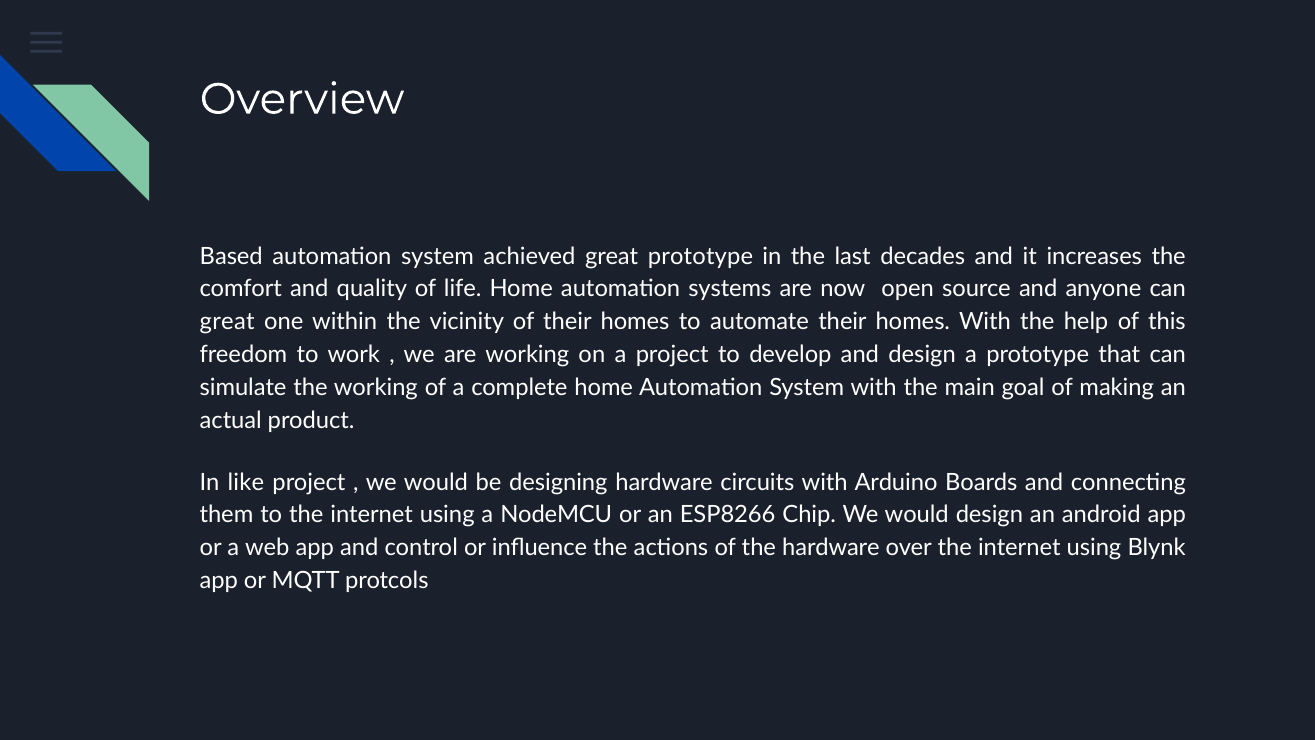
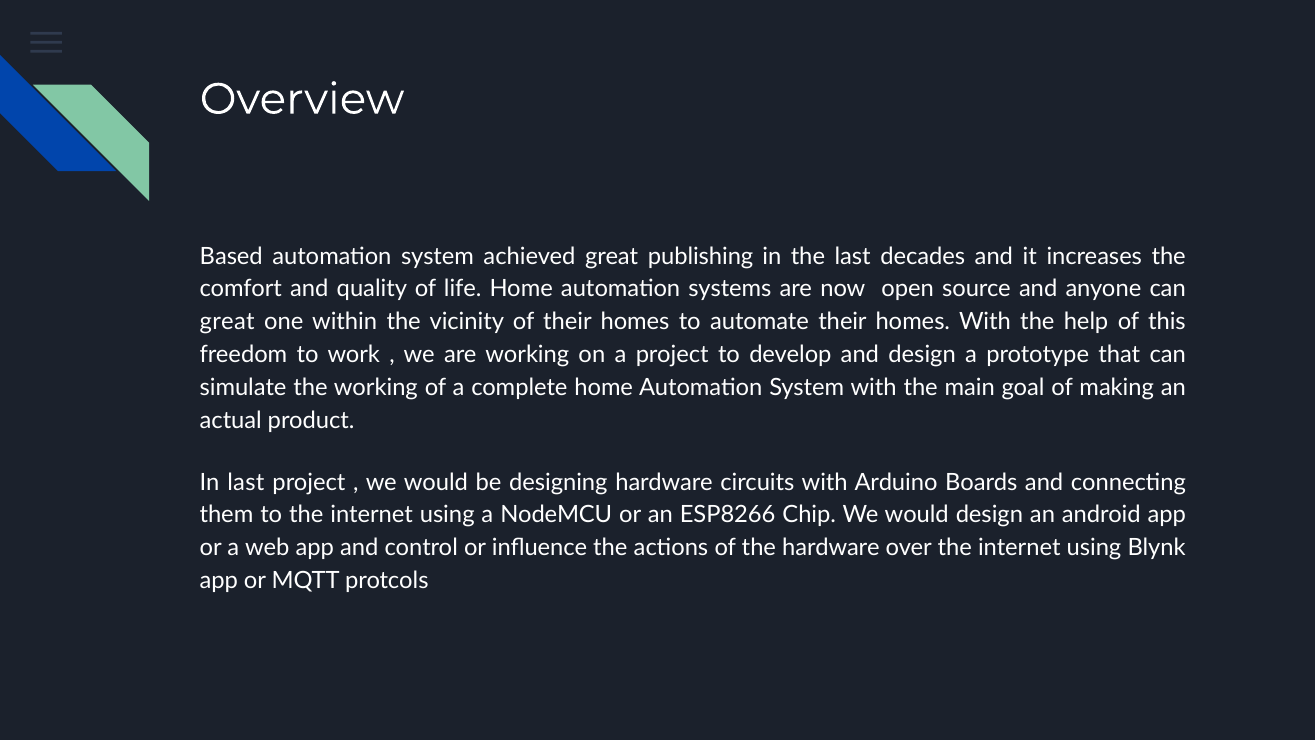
great prototype: prototype -> publishing
In like: like -> last
